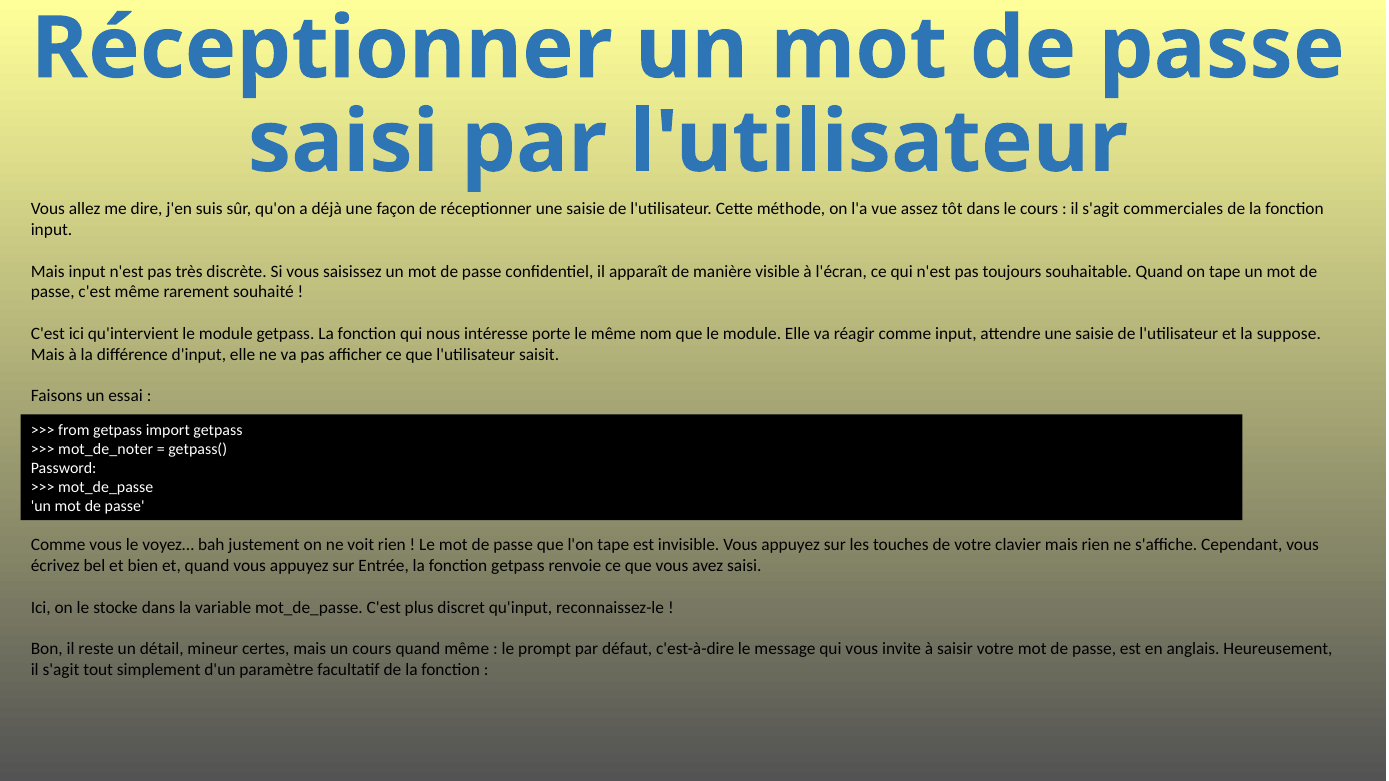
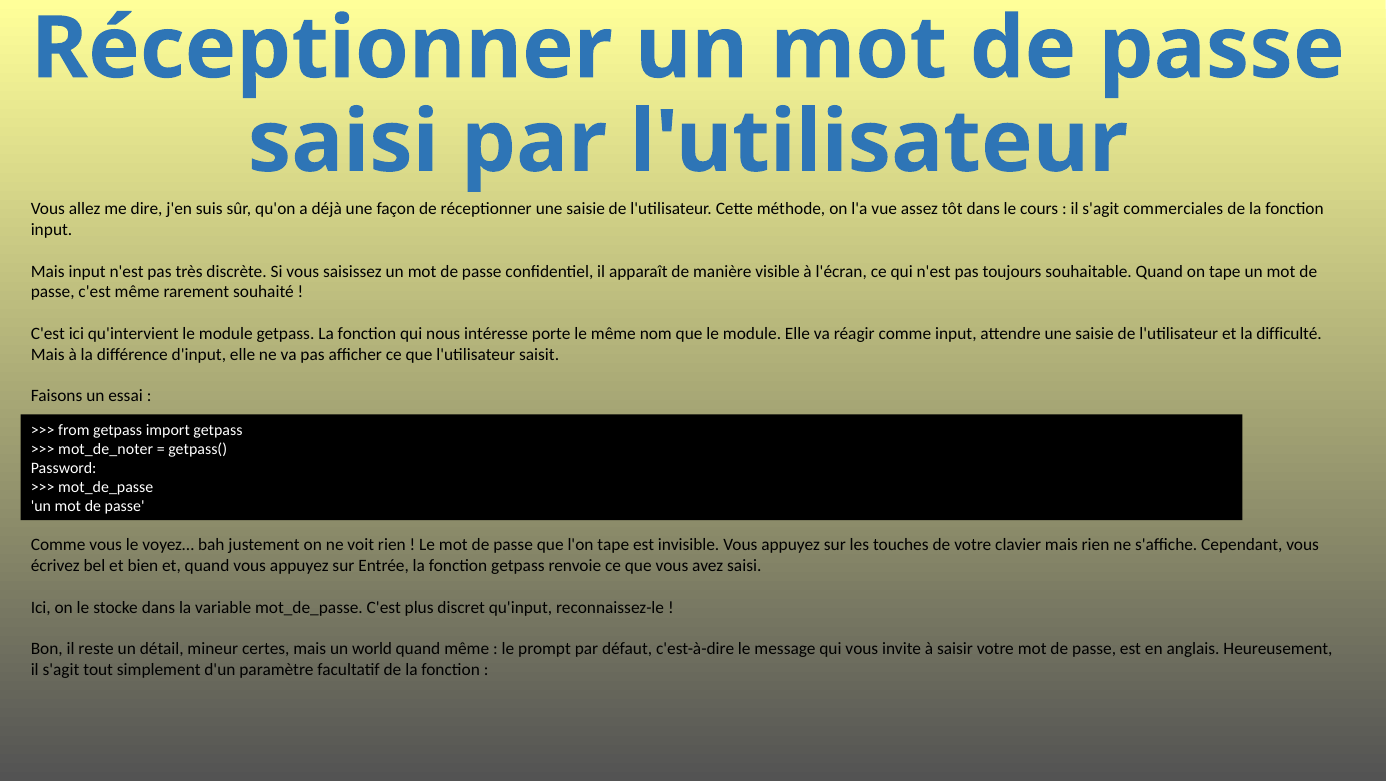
suppose: suppose -> difficulté
un cours: cours -> world
